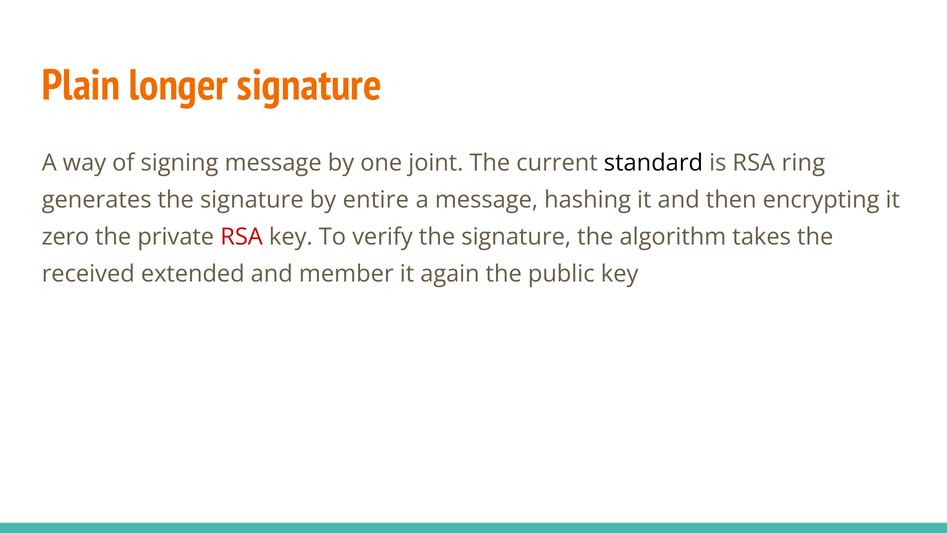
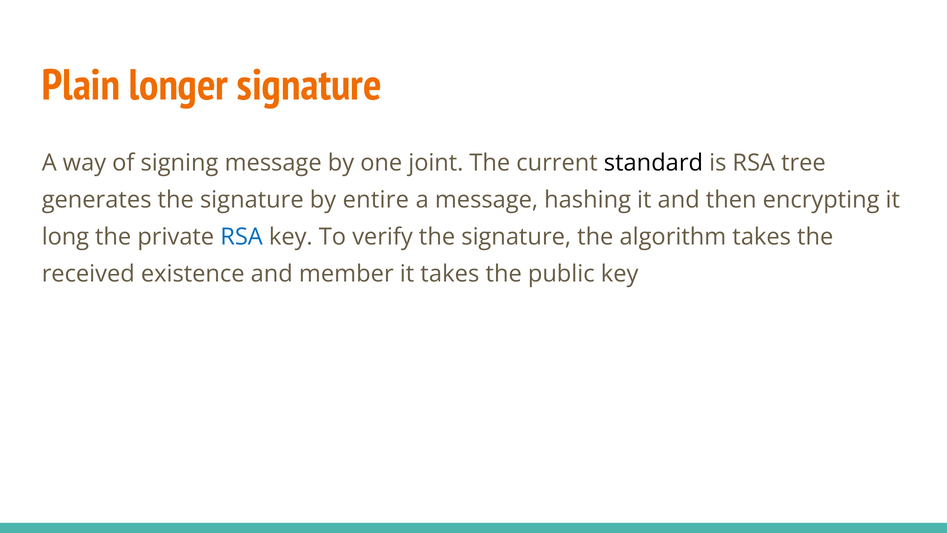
ring: ring -> tree
zero: zero -> long
RSA at (242, 237) colour: red -> blue
extended: extended -> existence
it again: again -> takes
